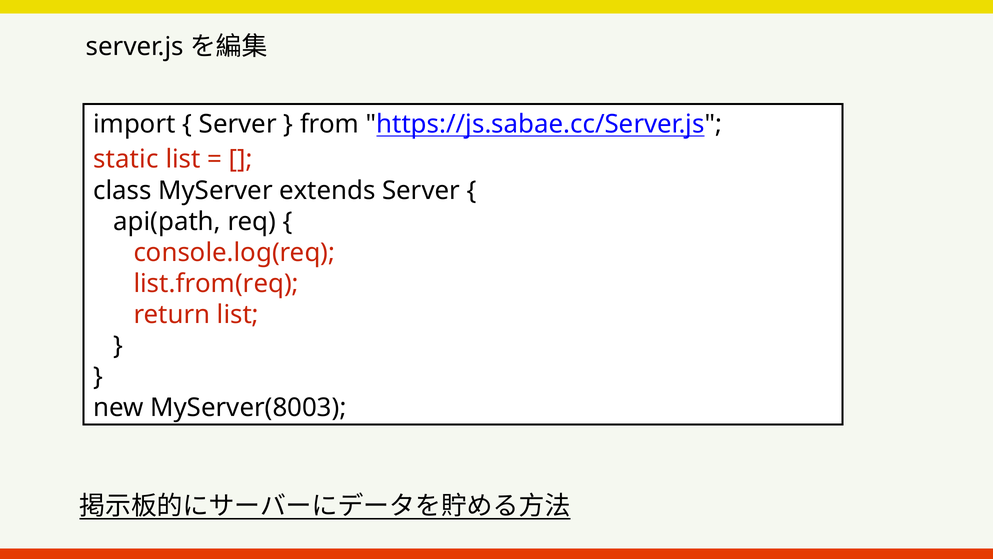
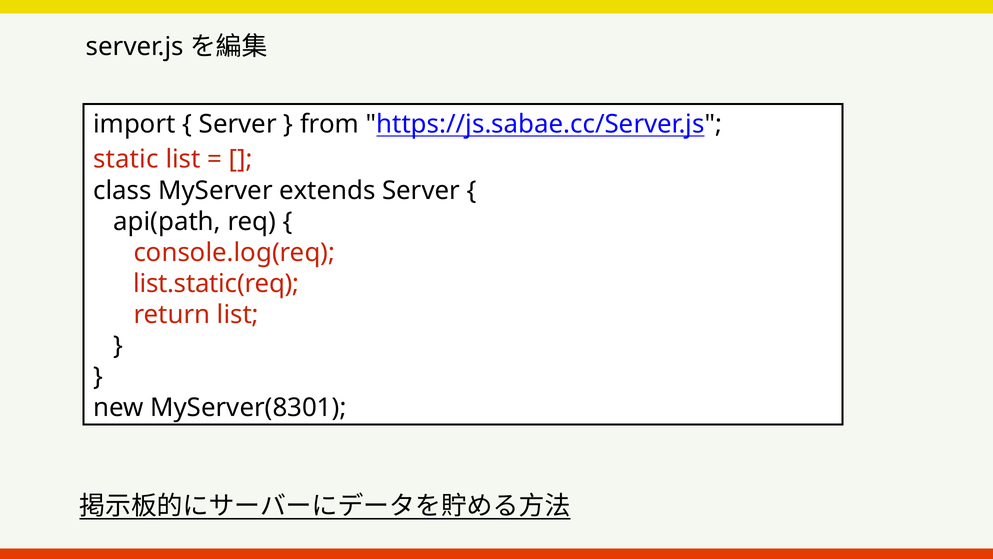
list.from(req: list.from(req -> list.static(req
MyServer(8003: MyServer(8003 -> MyServer(8301
